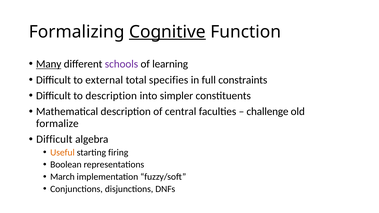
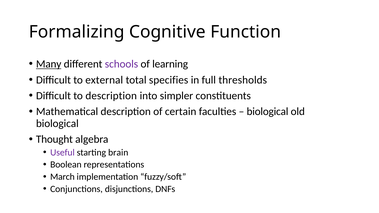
Cognitive underline: present -> none
constraints: constraints -> thresholds
central: central -> certain
challenge at (268, 112): challenge -> biological
formalize at (57, 124): formalize -> biological
Difficult at (54, 139): Difficult -> Thought
Useful colour: orange -> purple
firing: firing -> brain
